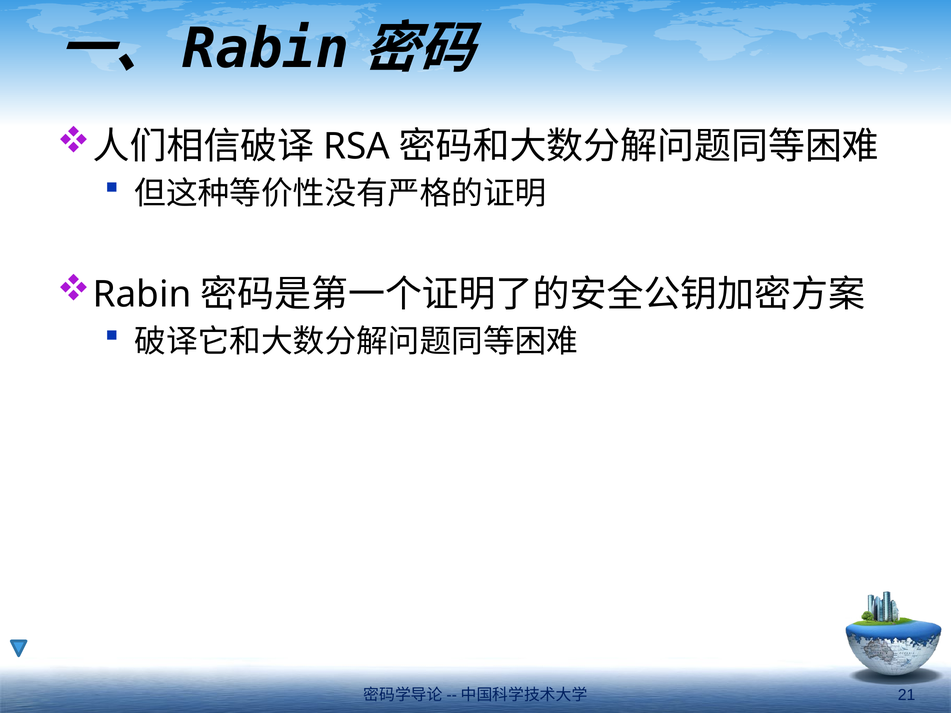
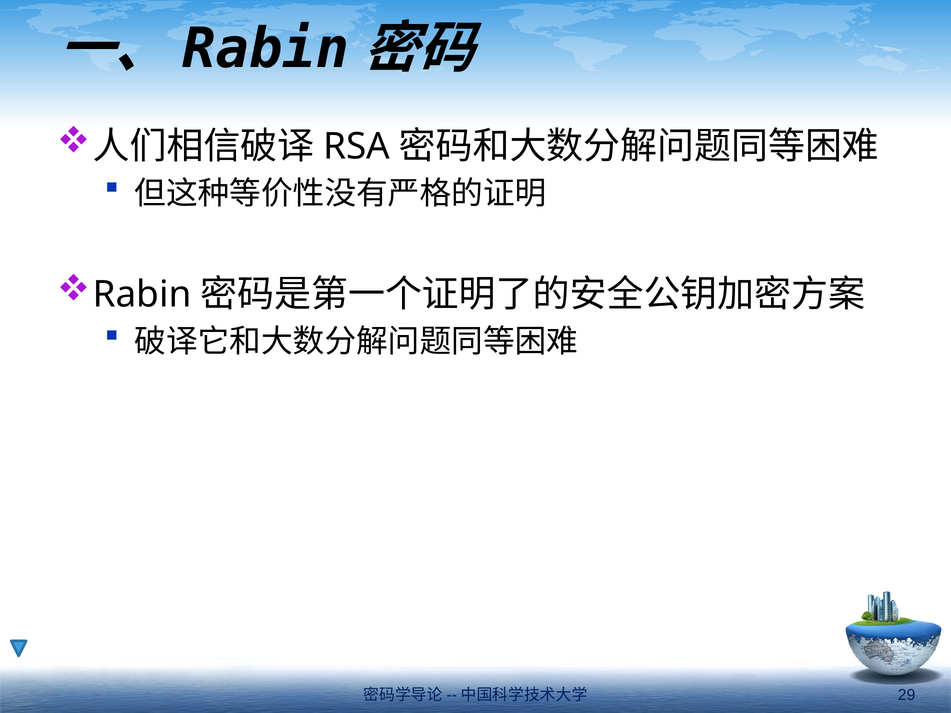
21: 21 -> 29
